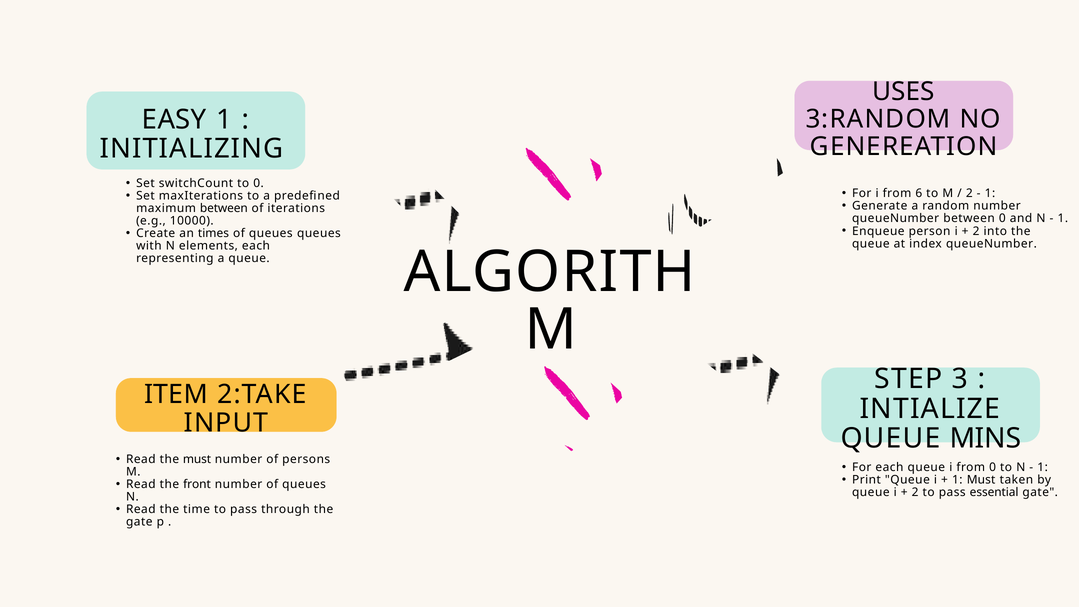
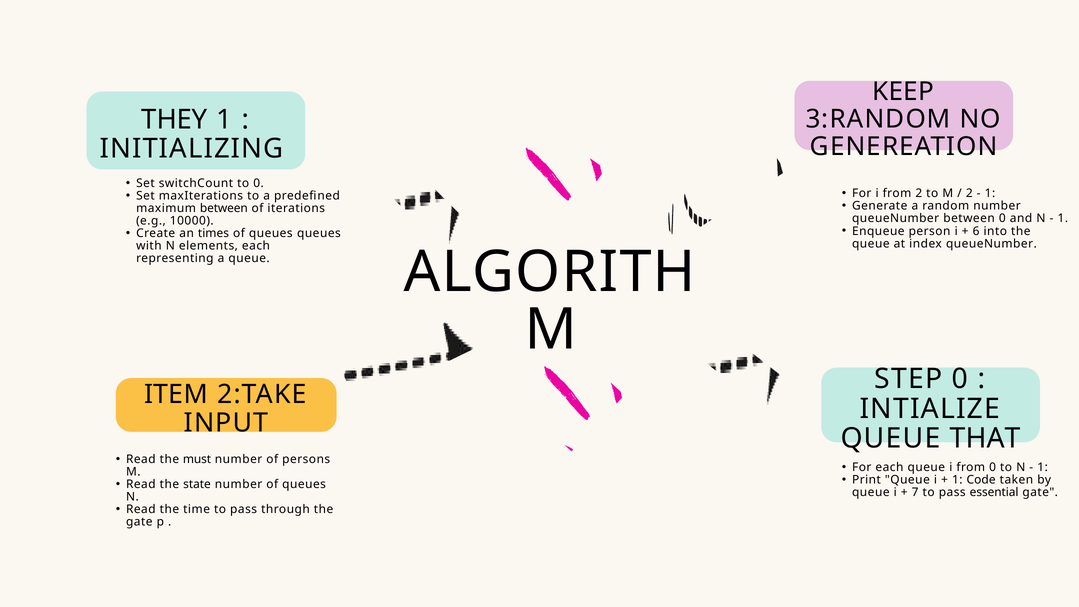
USES: USES -> KEEP
EASY: EASY -> THEY
from 6: 6 -> 2
2 at (976, 231): 2 -> 6
STEP 3: 3 -> 0
MINS: MINS -> THAT
1 Must: Must -> Code
front: front -> state
2 at (915, 492): 2 -> 7
